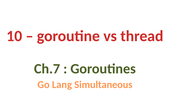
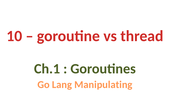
Ch.7: Ch.7 -> Ch.1
Simultaneous: Simultaneous -> Manipulating
